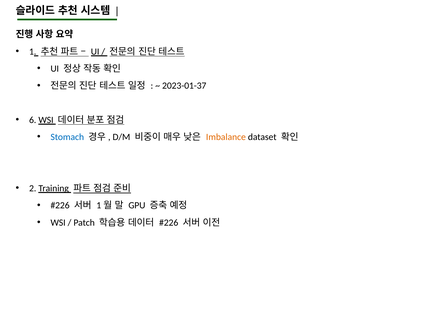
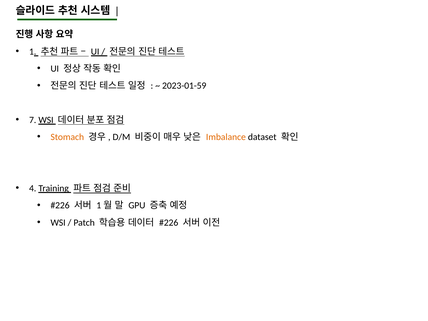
2023-01-37: 2023-01-37 -> 2023-01-59
6: 6 -> 7
Stomach colour: blue -> orange
2: 2 -> 4
